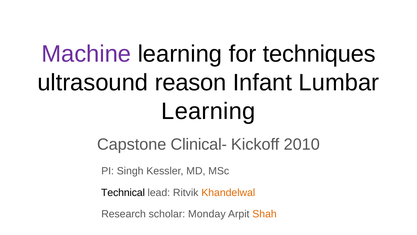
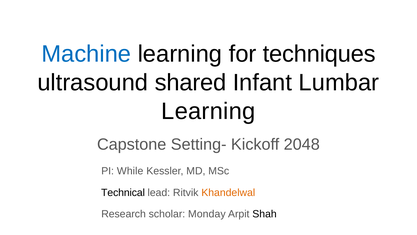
Machine colour: purple -> blue
reason: reason -> shared
Clinical-: Clinical- -> Setting-
2010: 2010 -> 2048
Singh: Singh -> While
Shah colour: orange -> black
